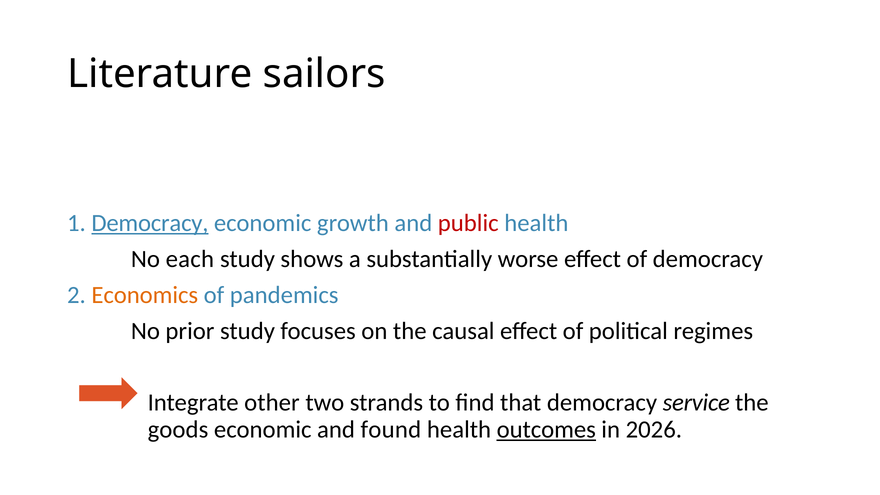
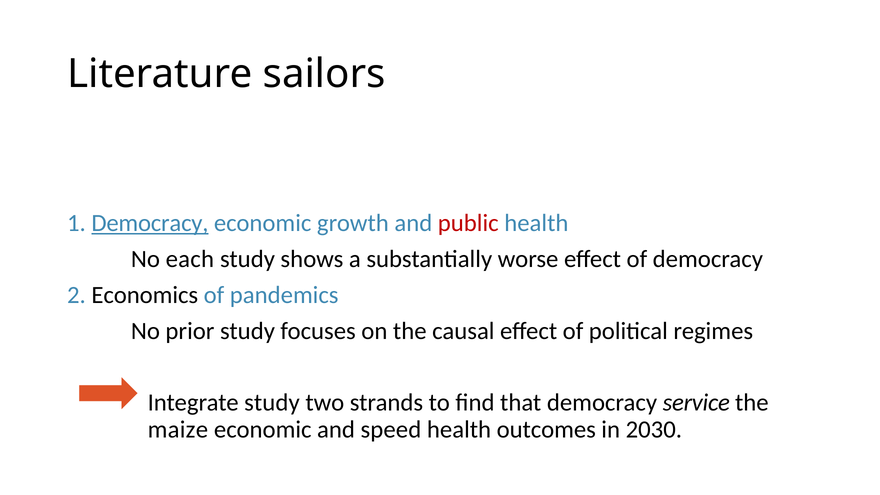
Economics colour: orange -> black
Integrate other: other -> study
goods: goods -> maize
found: found -> speed
outcomes underline: present -> none
2026: 2026 -> 2030
